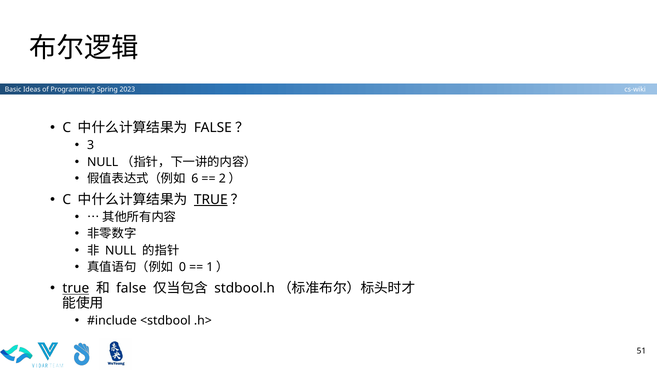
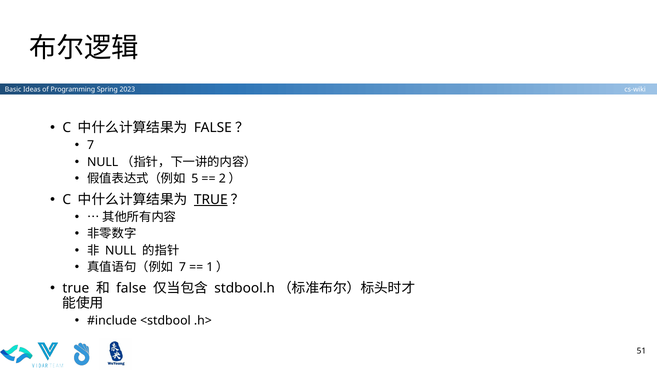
3 at (91, 145): 3 -> 7
6: 6 -> 5
0 at (183, 267): 0 -> 7
true at (76, 288) underline: present -> none
